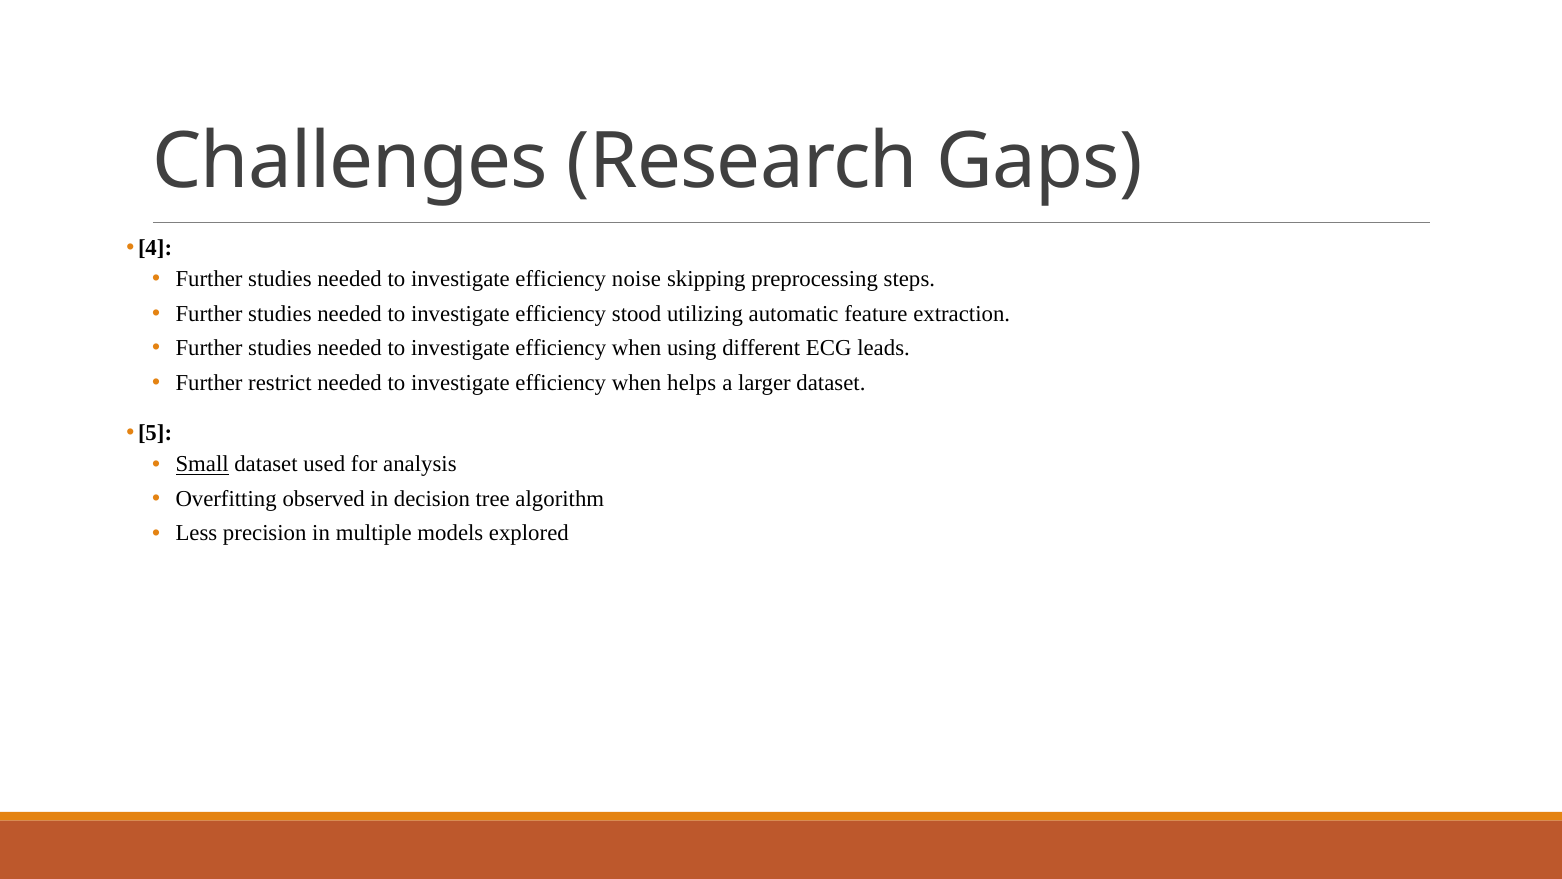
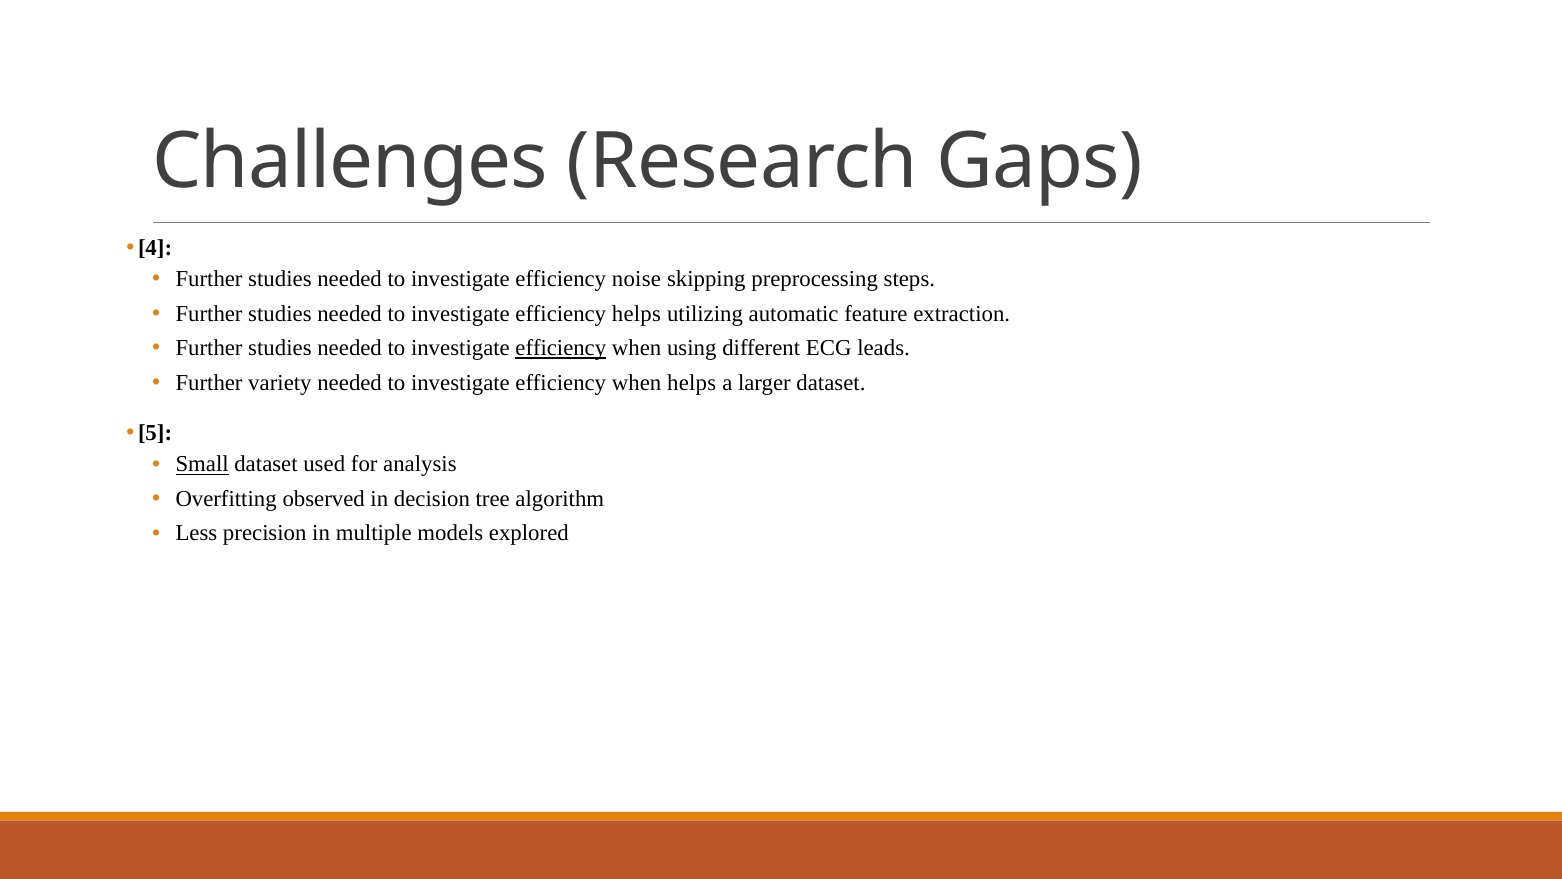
efficiency stood: stood -> helps
efficiency at (561, 348) underline: none -> present
restrict: restrict -> variety
